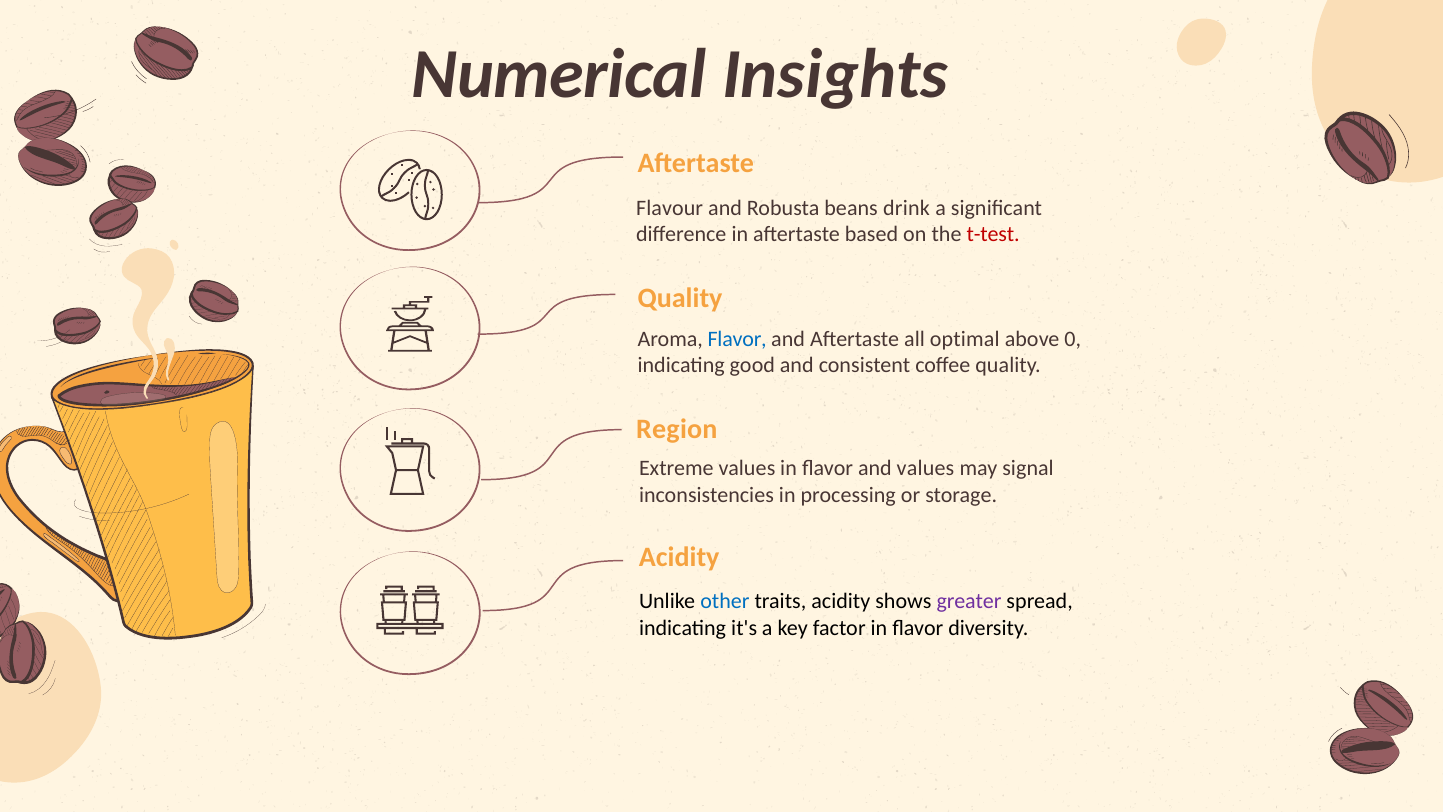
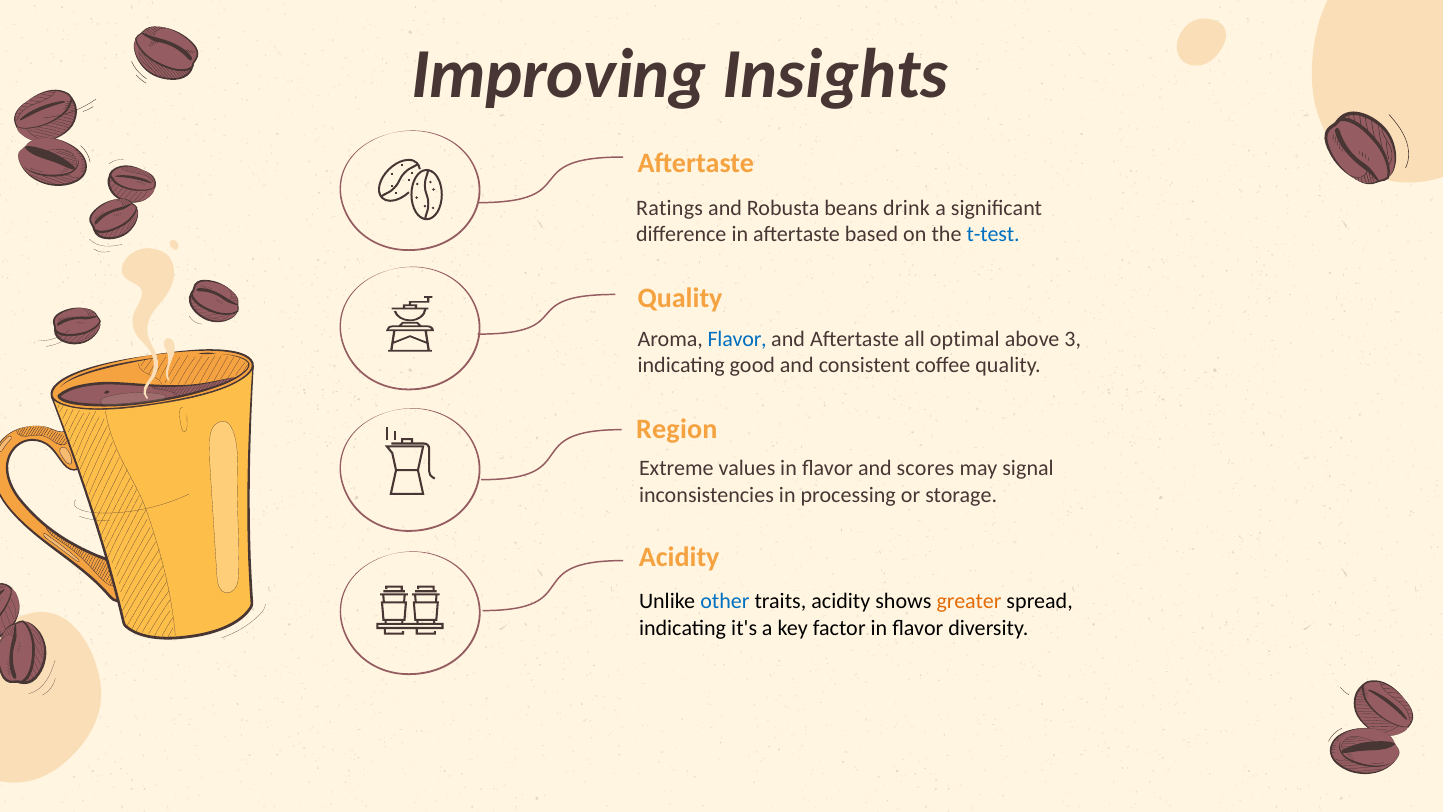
Numerical: Numerical -> Improving
Flavour: Flavour -> Ratings
t-test colour: red -> blue
0: 0 -> 3
and values: values -> scores
greater colour: purple -> orange
